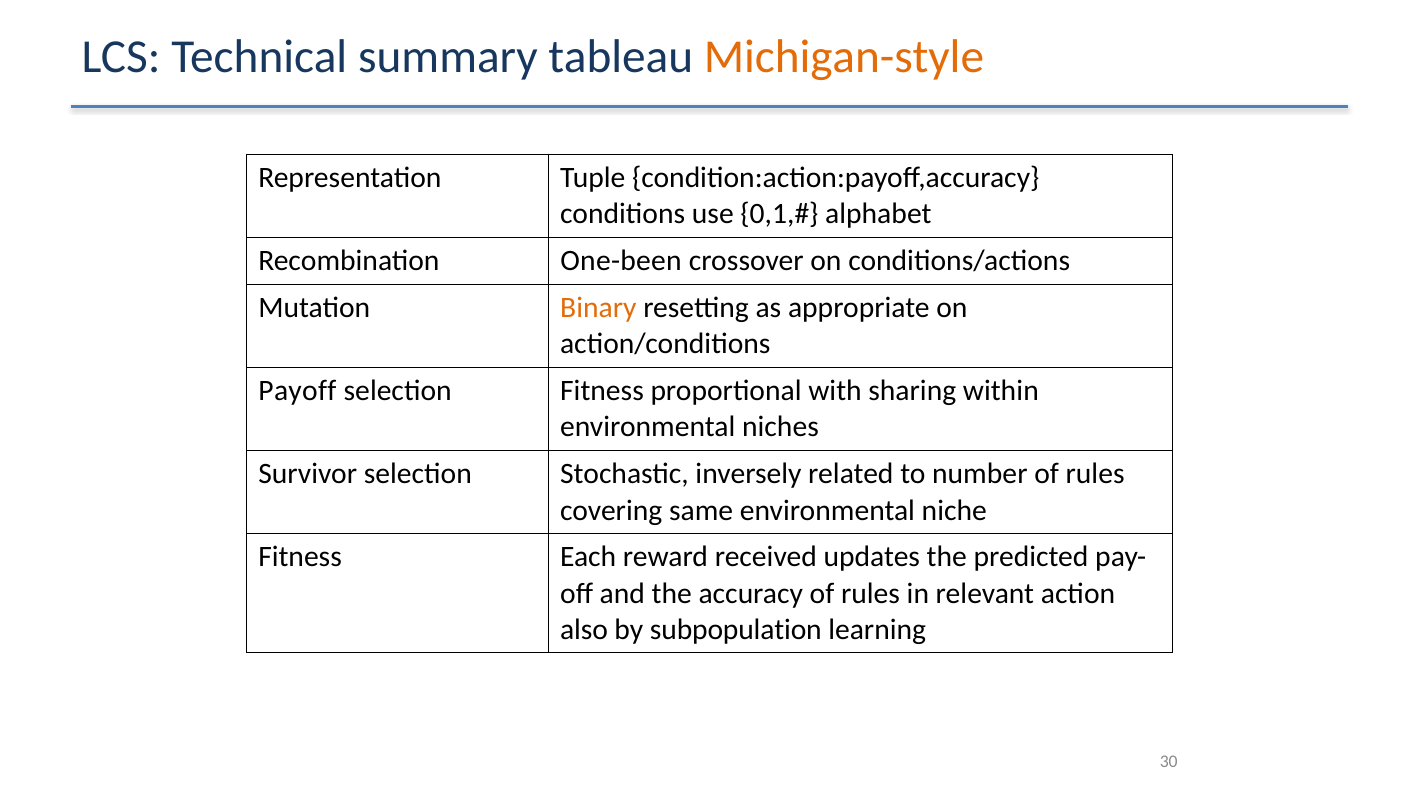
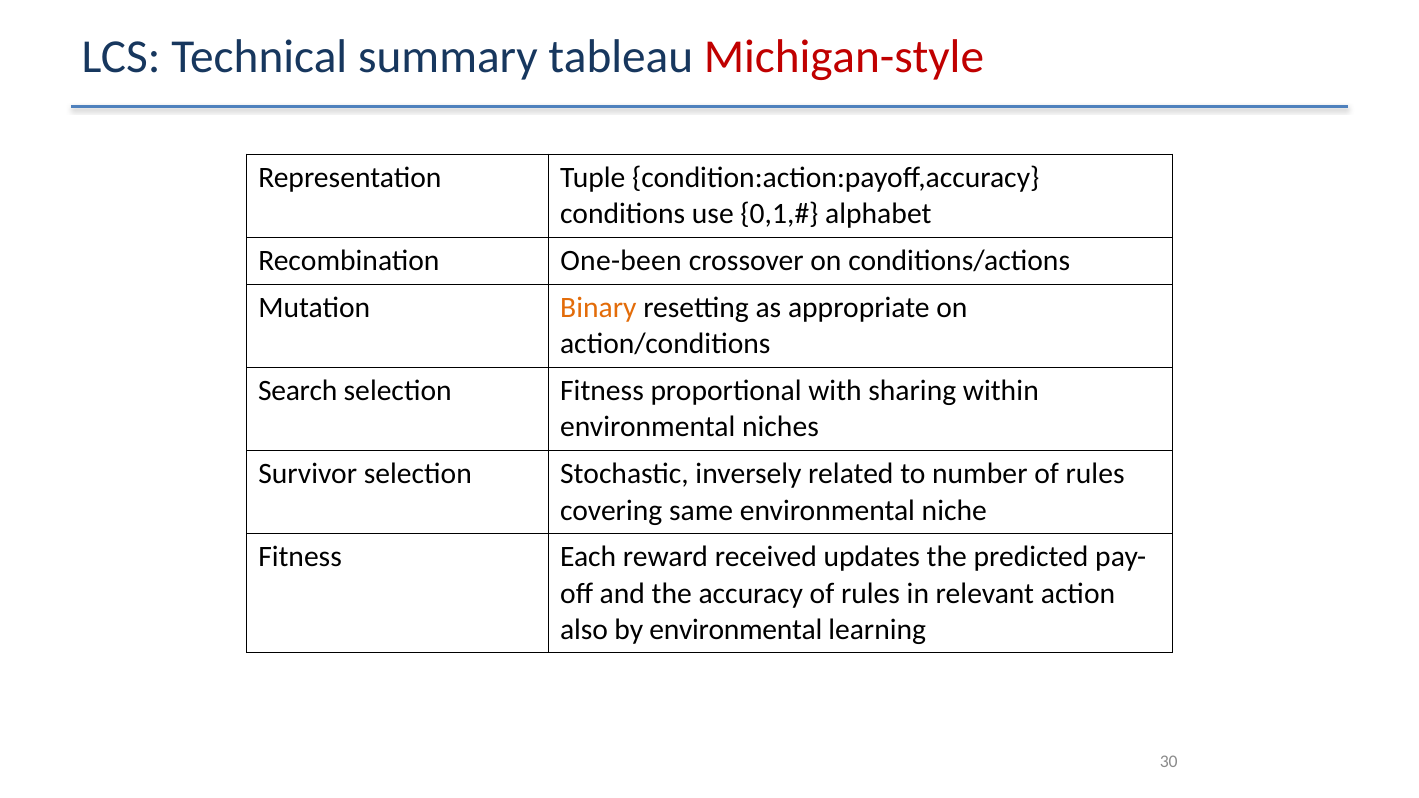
Michigan-style colour: orange -> red
Payoff: Payoff -> Search
by subpopulation: subpopulation -> environmental
